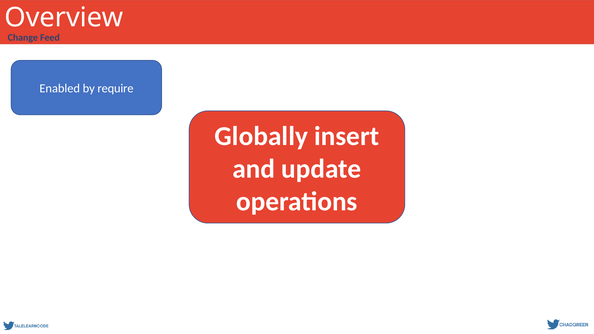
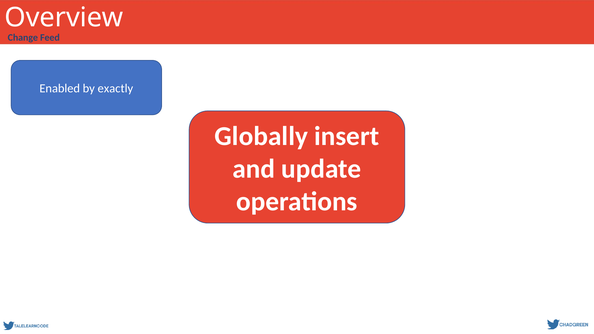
require: require -> exactly
